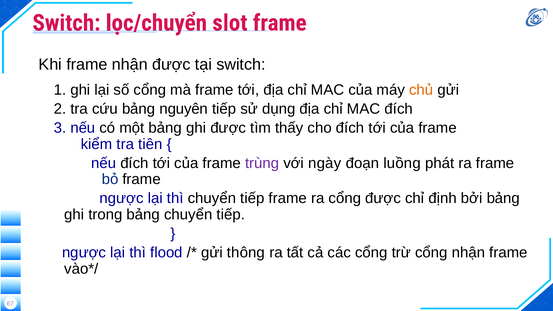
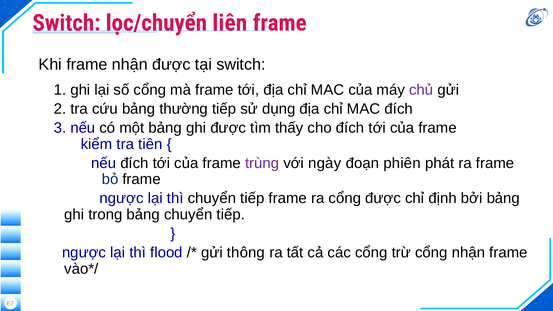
slot: slot -> liên
chủ colour: orange -> purple
nguyên: nguyên -> thường
luồng: luồng -> phiên
